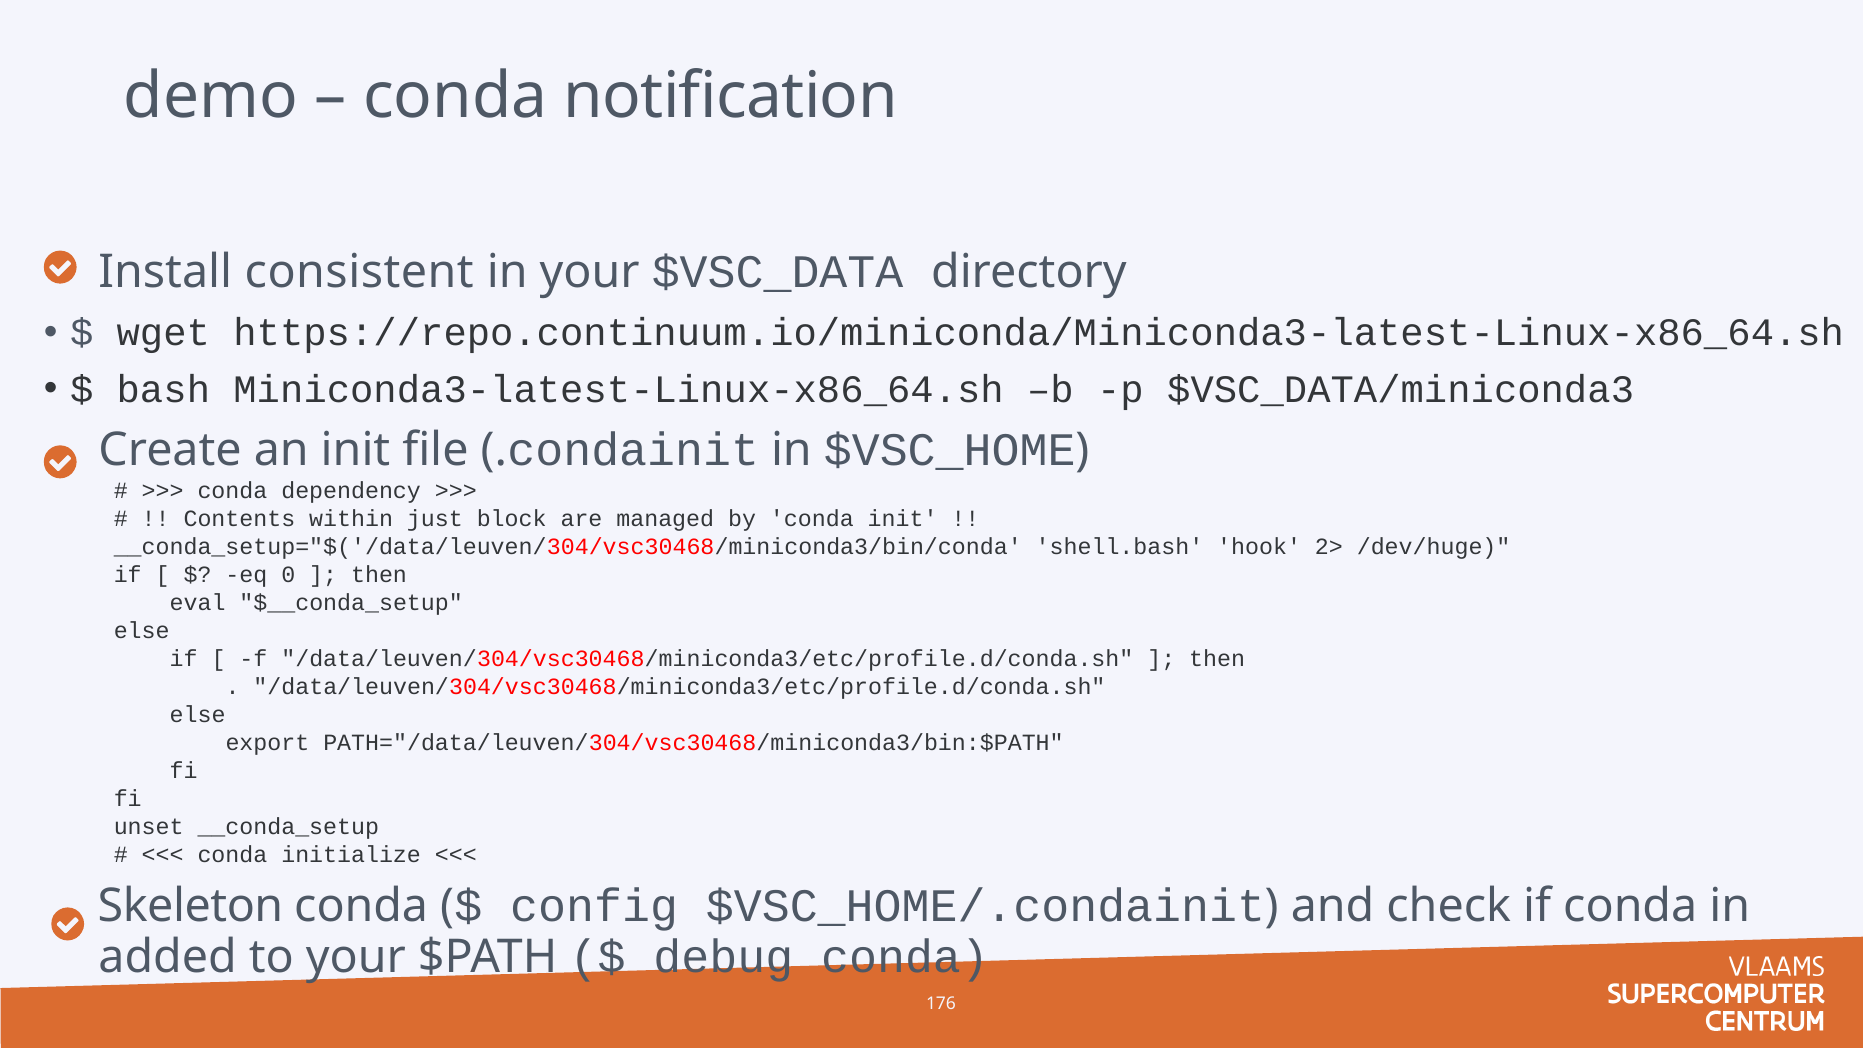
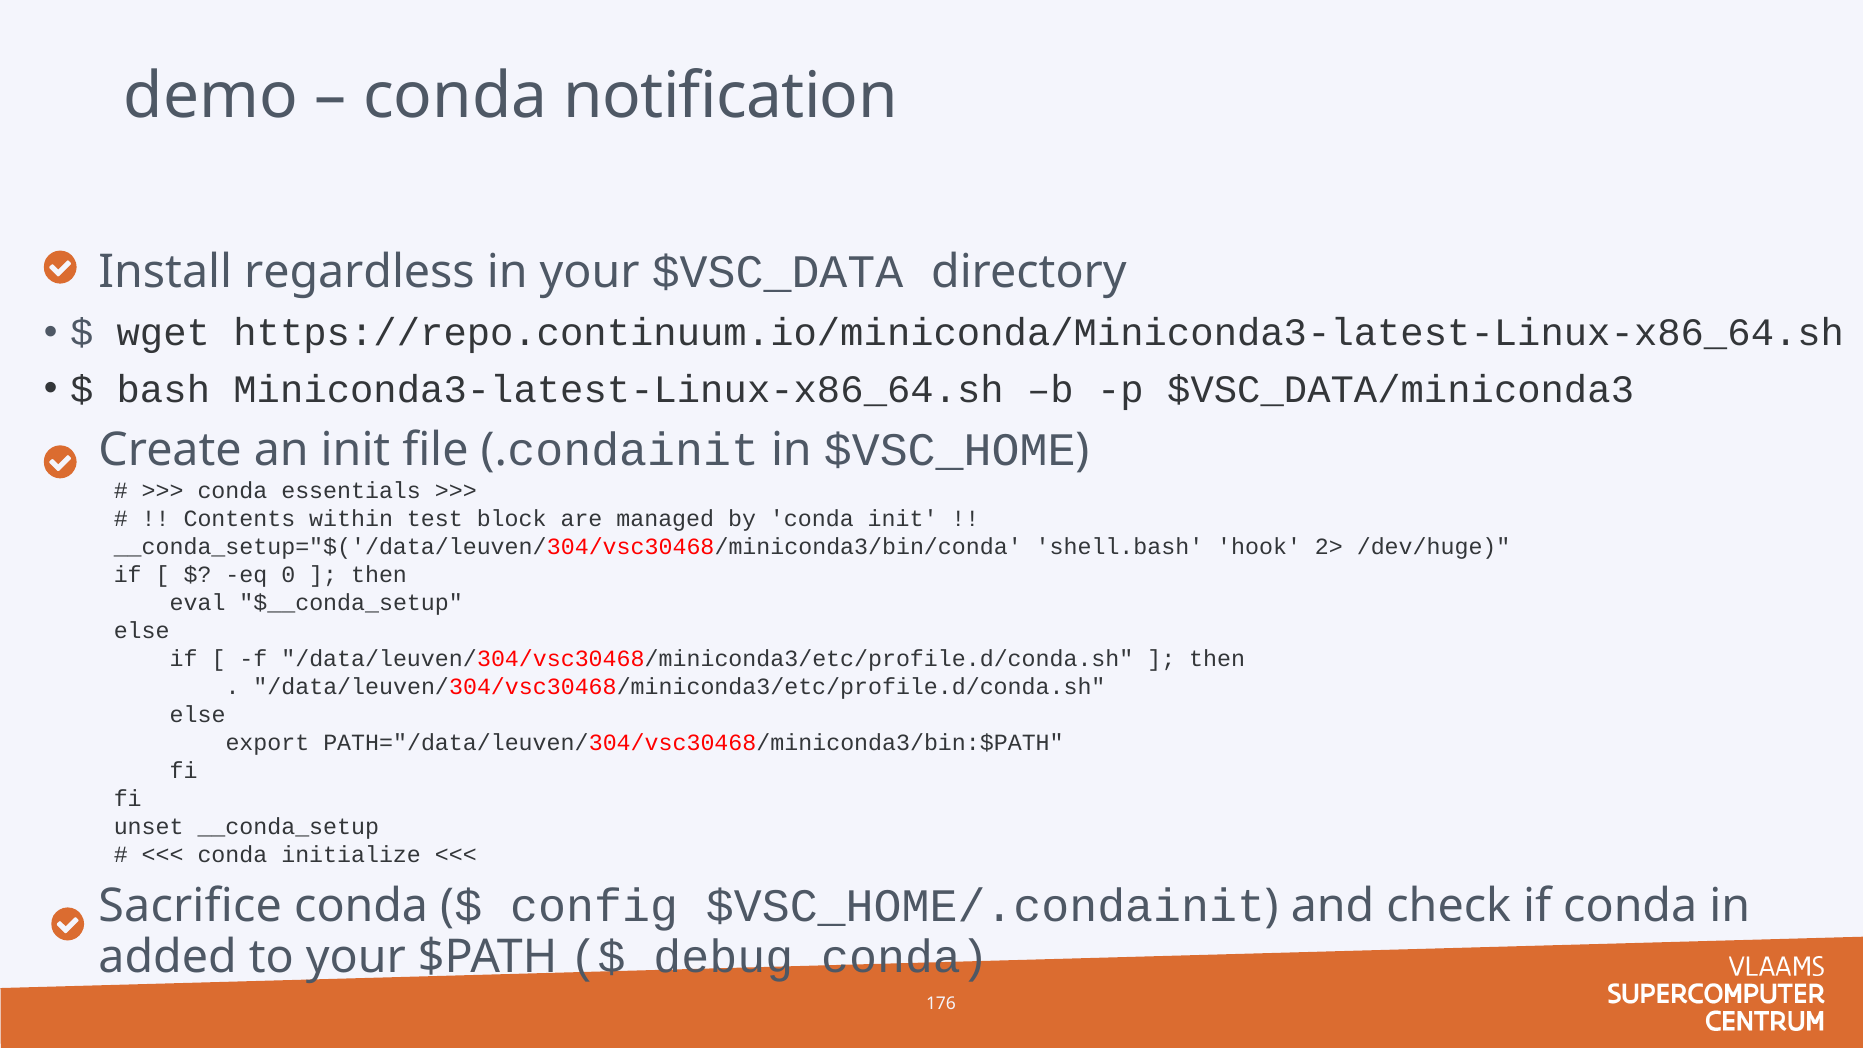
consistent: consistent -> regardless
dependency: dependency -> essentials
just: just -> test
Skeleton: Skeleton -> Sacrifice
